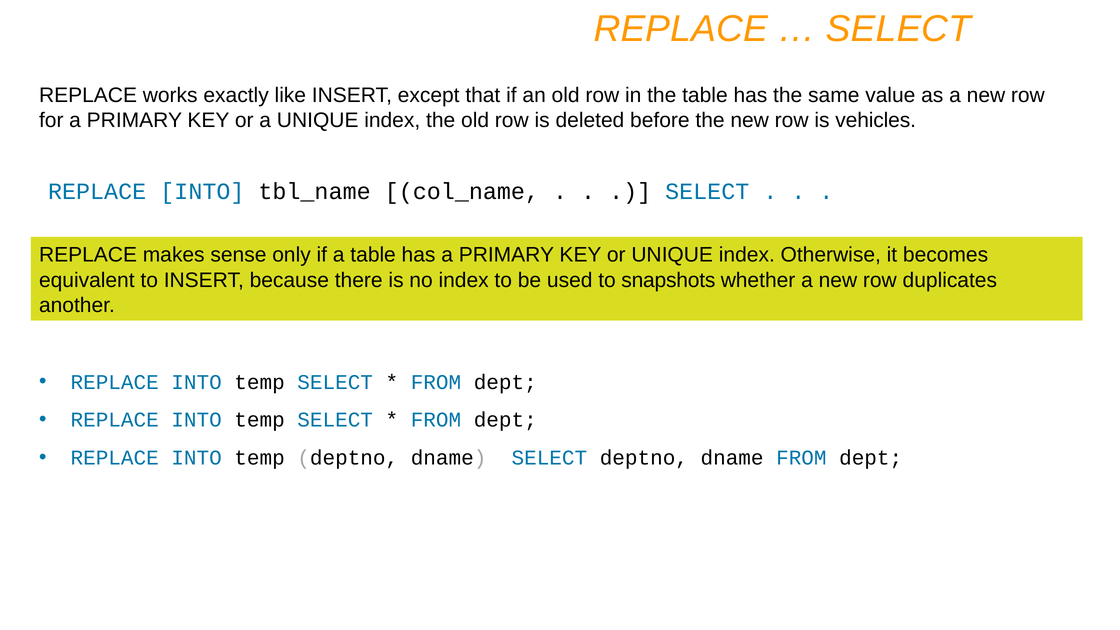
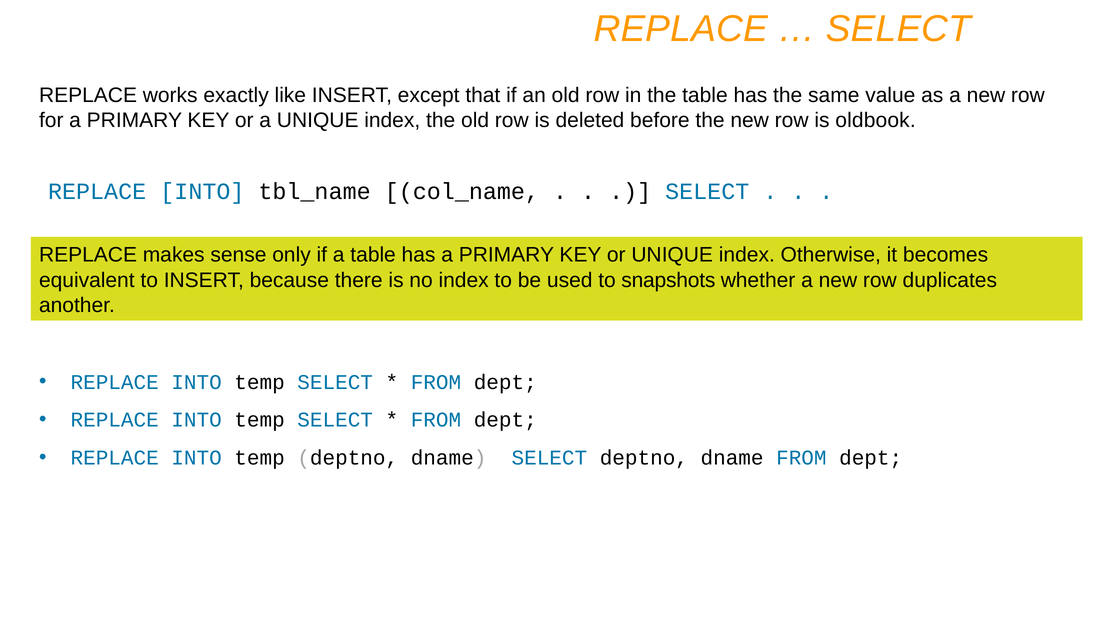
vehicles: vehicles -> oldbook
